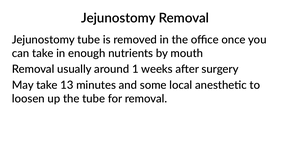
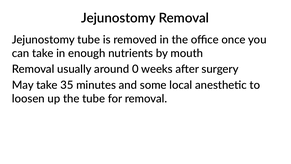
1: 1 -> 0
13: 13 -> 35
